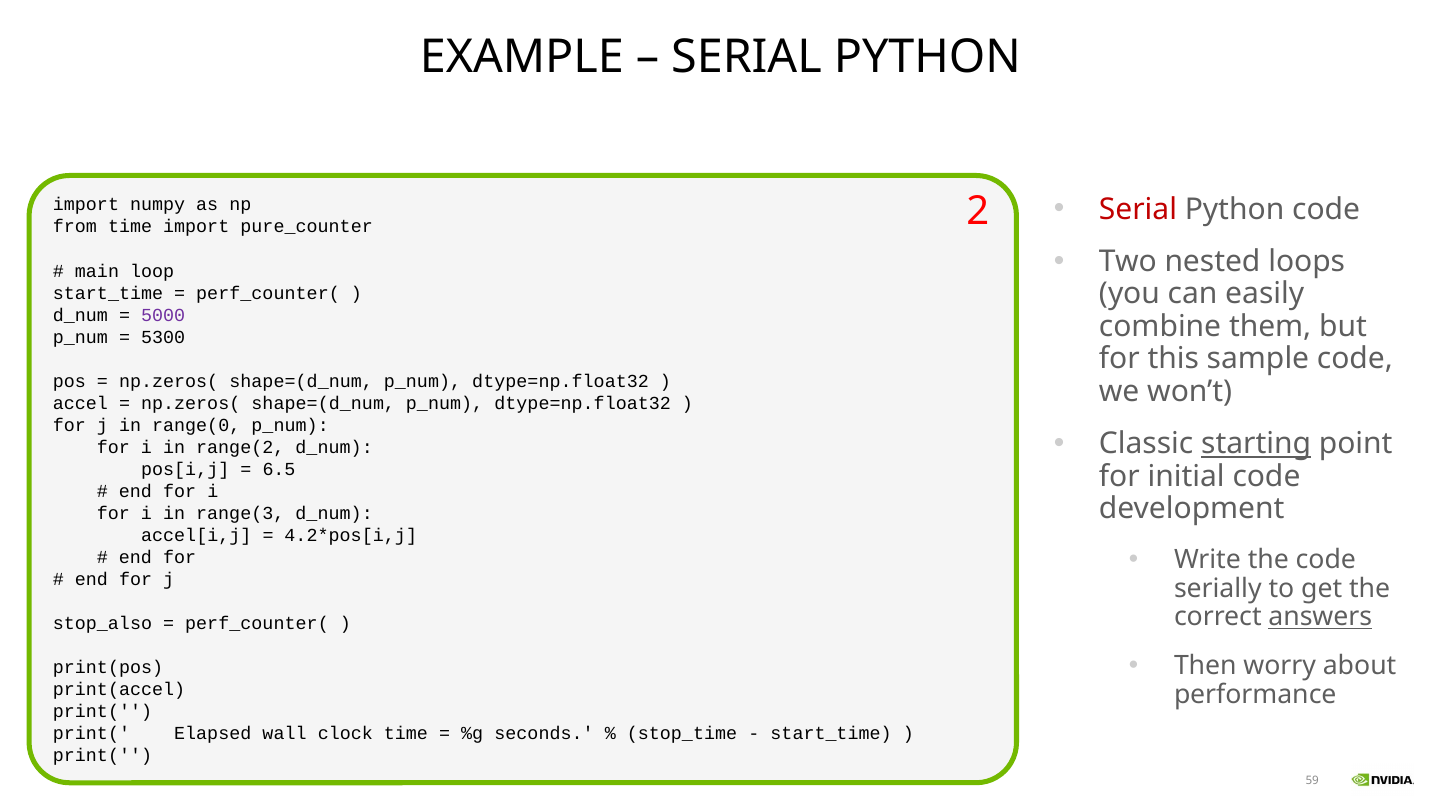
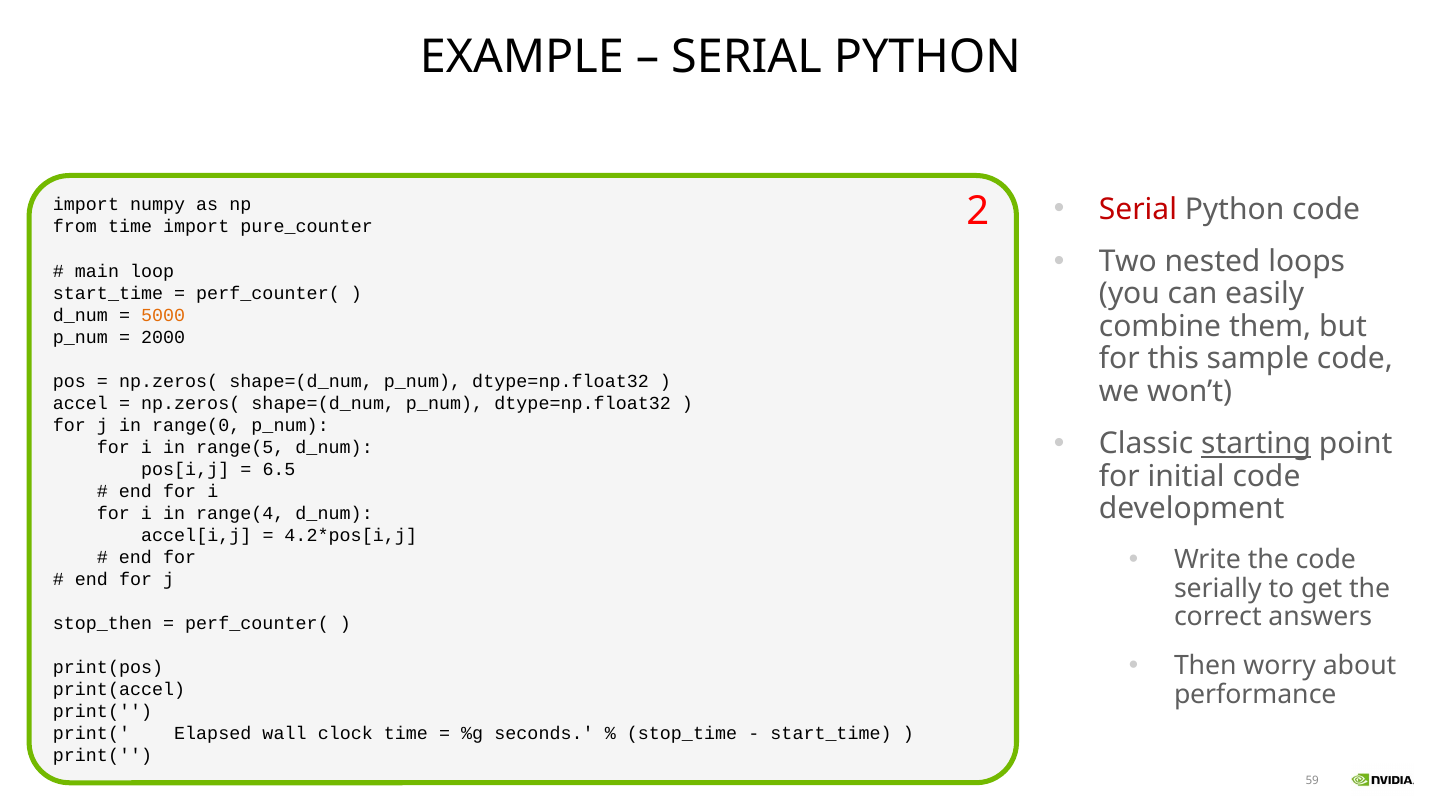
5000 colour: purple -> orange
5300: 5300 -> 2000
range(2: range(2 -> range(5
range(3: range(3 -> range(4
answers underline: present -> none
stop_also: stop_also -> stop_then
